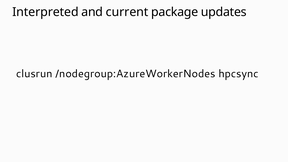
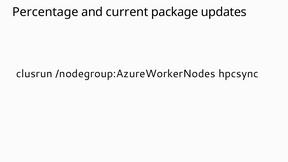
Interpreted: Interpreted -> Percentage
